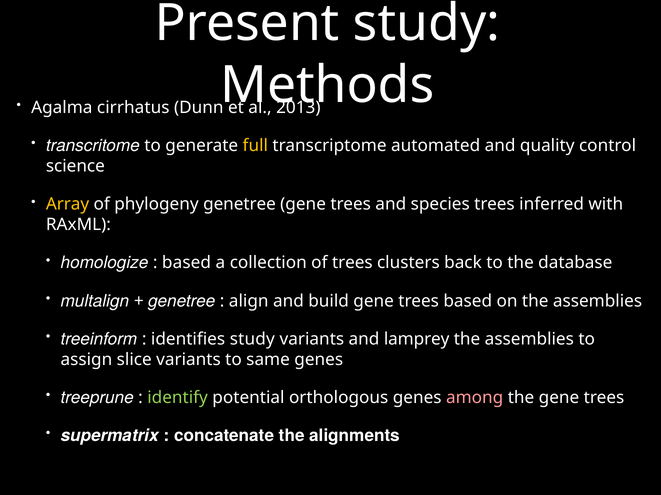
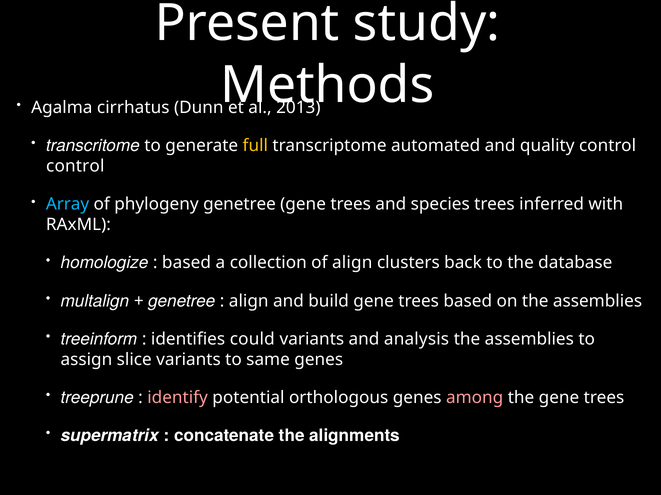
science at (75, 166): science -> control
Array colour: yellow -> light blue
of trees: trees -> align
identifies study: study -> could
lamprey: lamprey -> analysis
identify colour: light green -> pink
